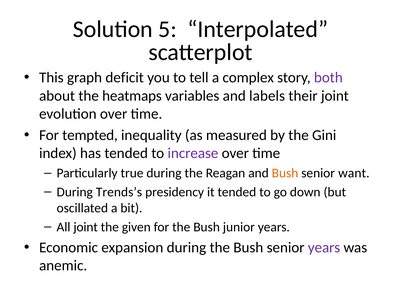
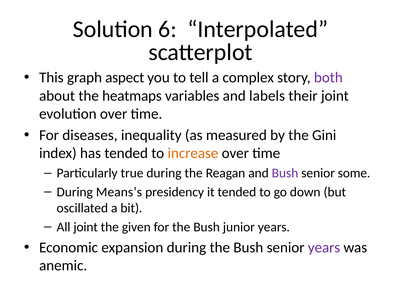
5: 5 -> 6
deficit: deficit -> aspect
tempted: tempted -> diseases
increase colour: purple -> orange
Bush at (285, 173) colour: orange -> purple
want: want -> some
Trends’s: Trends’s -> Means’s
